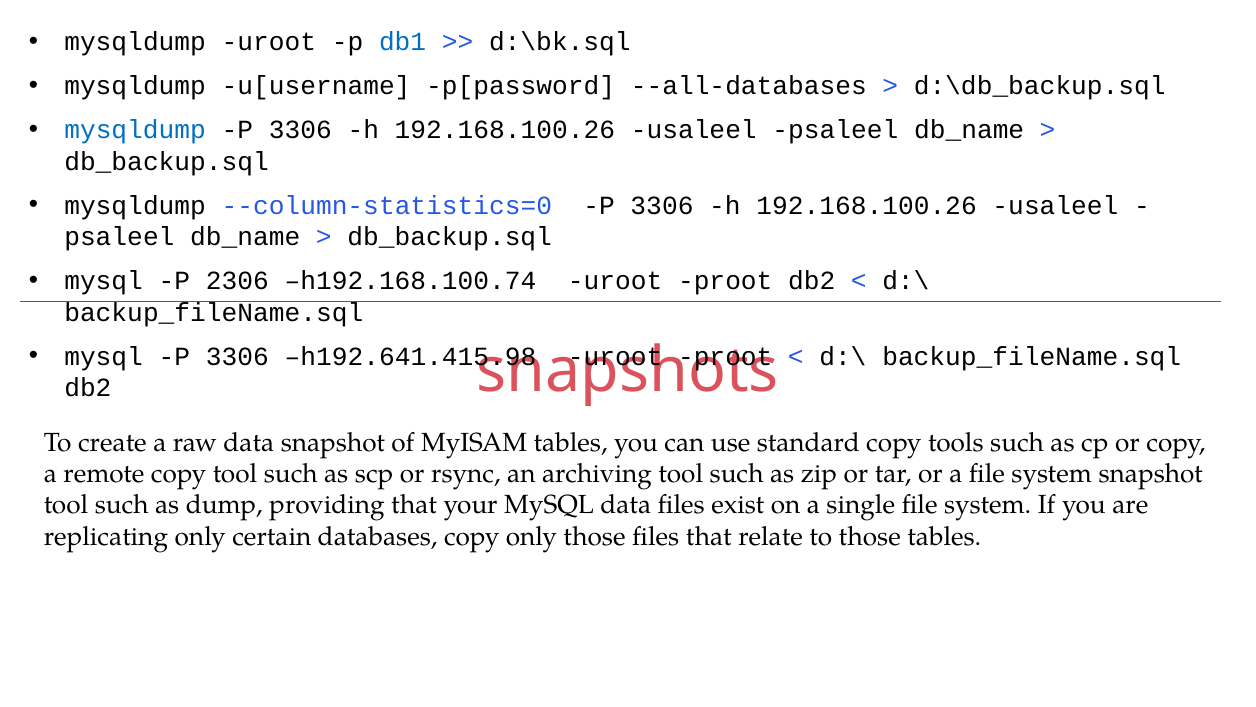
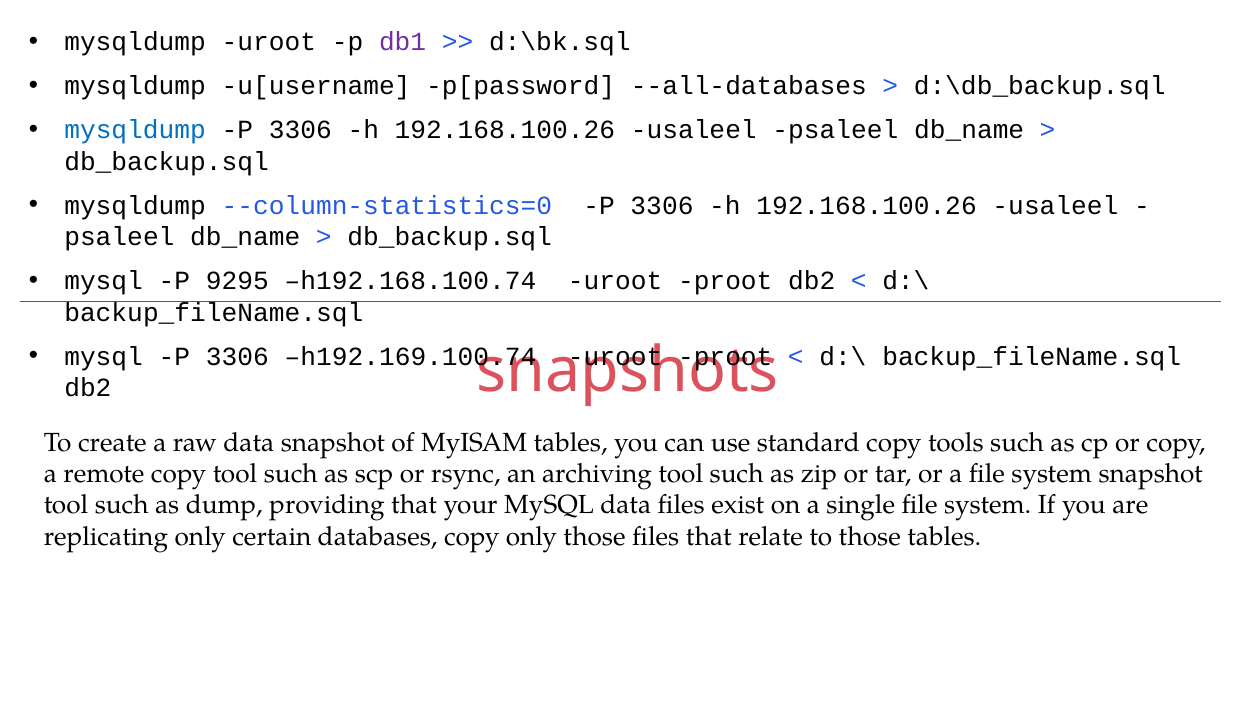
db1 colour: blue -> purple
2306: 2306 -> 9295
h192.641.415.98: h192.641.415.98 -> h192.169.100.74
